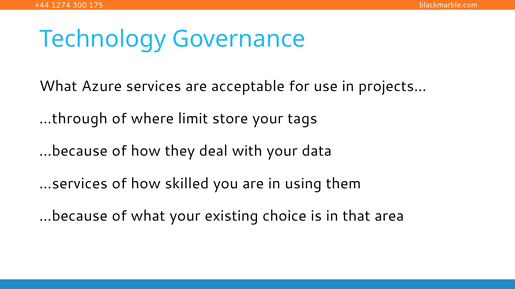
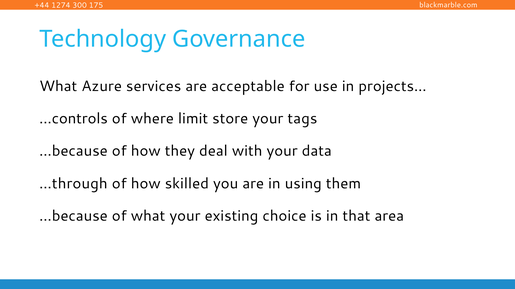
…through: …through -> …controls
…services: …services -> …through
